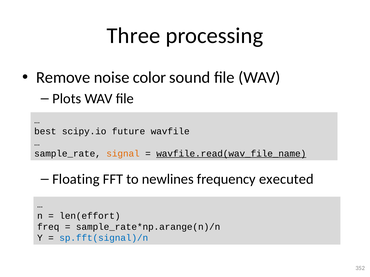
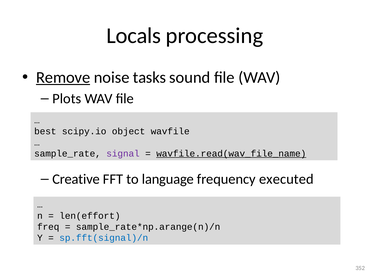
Three: Three -> Locals
Remove underline: none -> present
color: color -> tasks
future: future -> object
signal colour: orange -> purple
Floating: Floating -> Creative
newlines: newlines -> language
